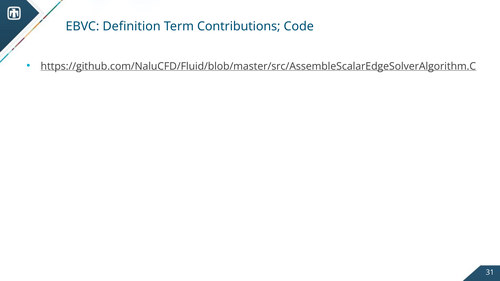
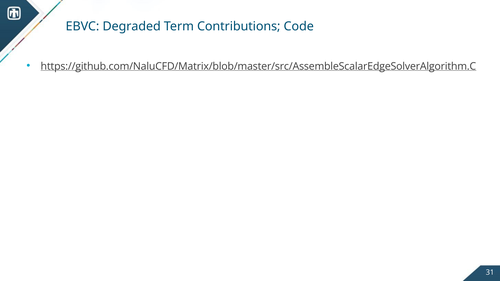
Definition: Definition -> Degraded
https://github.com/NaluCFD/Fluid/blob/master/src/AssembleScalarEdgeSolverAlgorithm.C: https://github.com/NaluCFD/Fluid/blob/master/src/AssembleScalarEdgeSolverAlgorithm.C -> https://github.com/NaluCFD/Matrix/blob/master/src/AssembleScalarEdgeSolverAlgorithm.C
